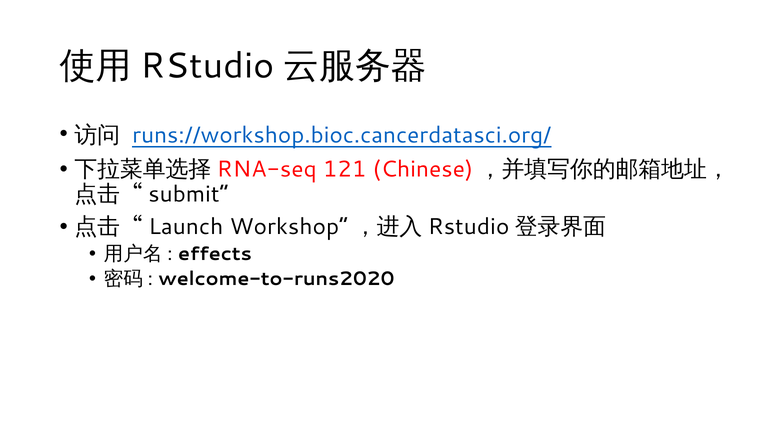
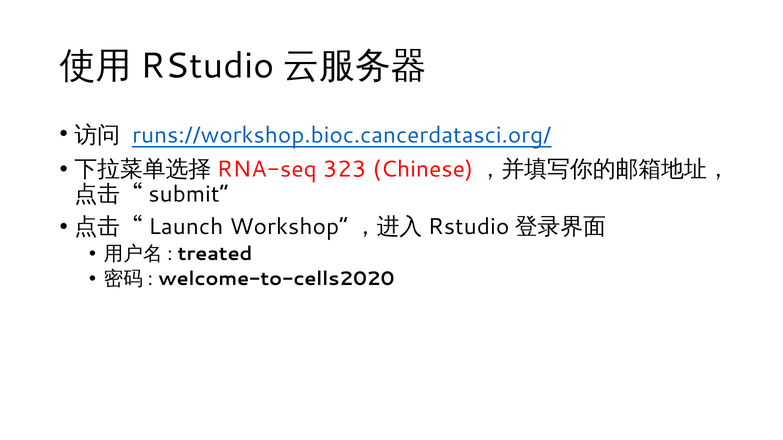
121: 121 -> 323
effects: effects -> treated
welcome-to-runs2020: welcome-to-runs2020 -> welcome-to-cells2020
